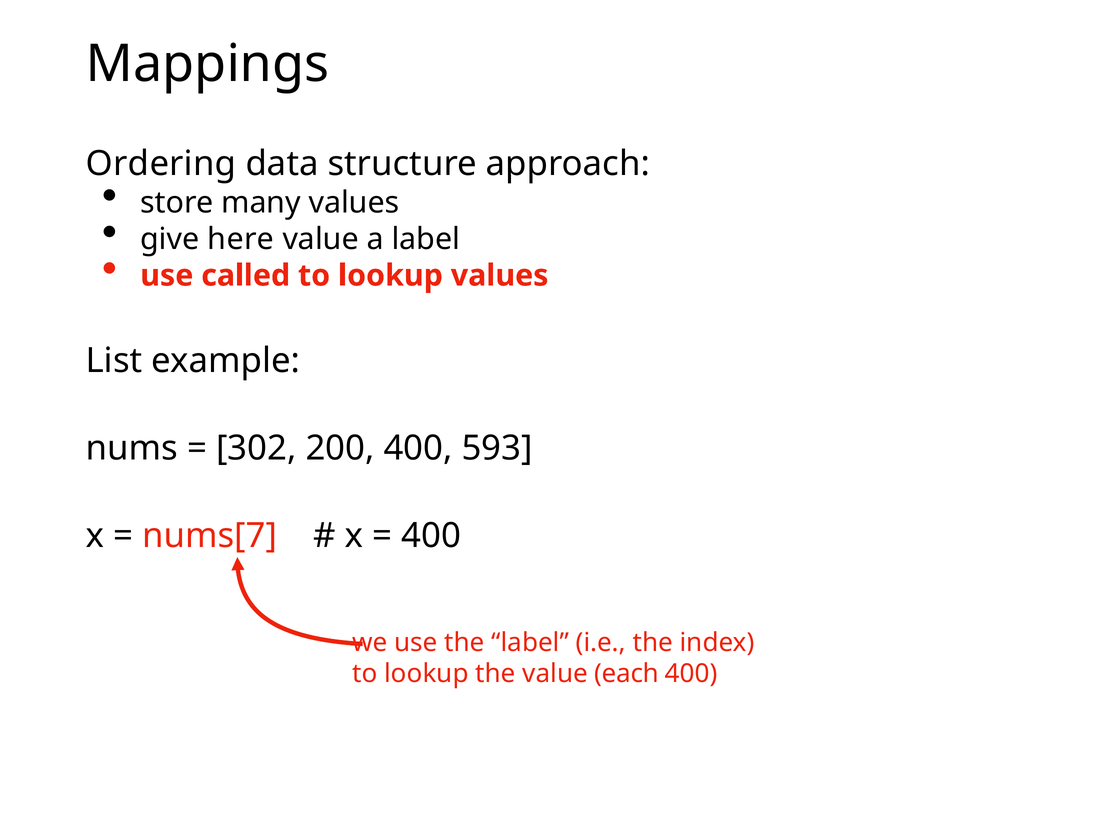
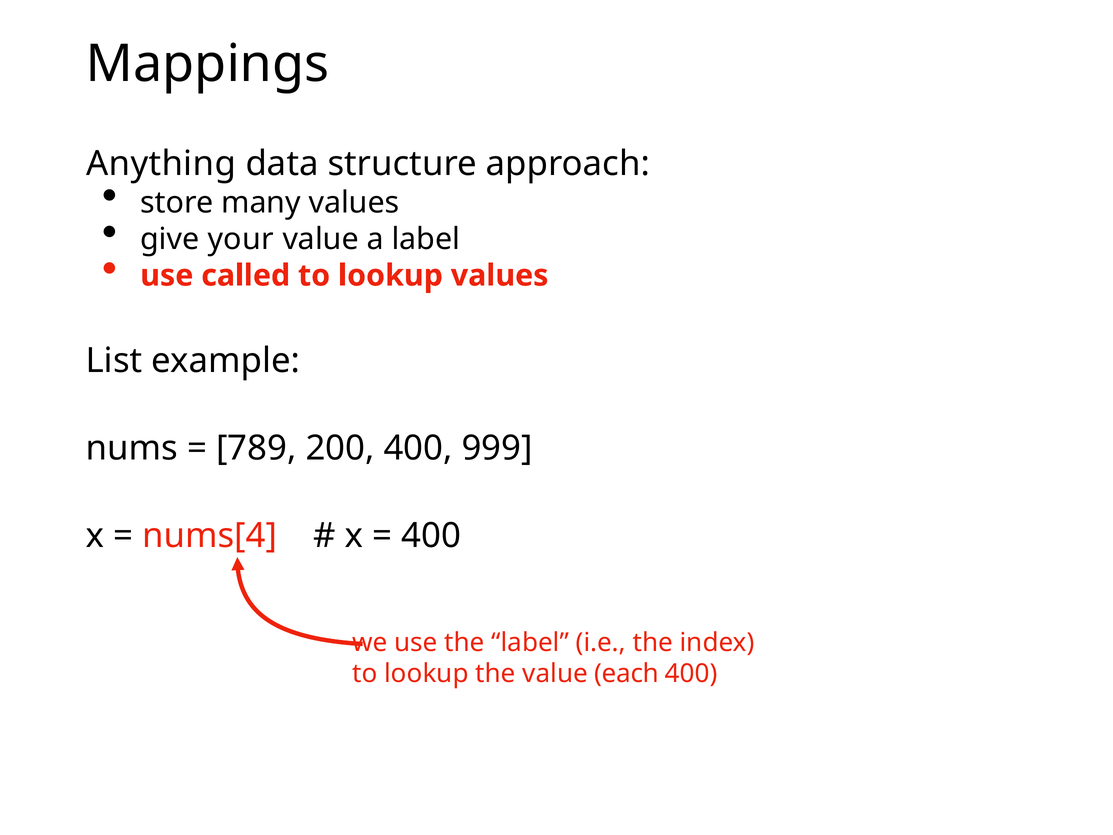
Ordering: Ordering -> Anything
here: here -> your
302: 302 -> 789
593: 593 -> 999
nums[7: nums[7 -> nums[4
